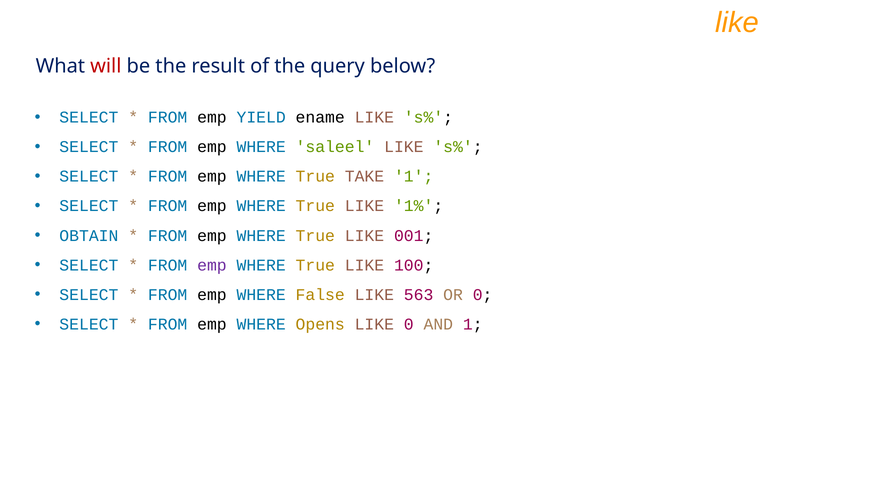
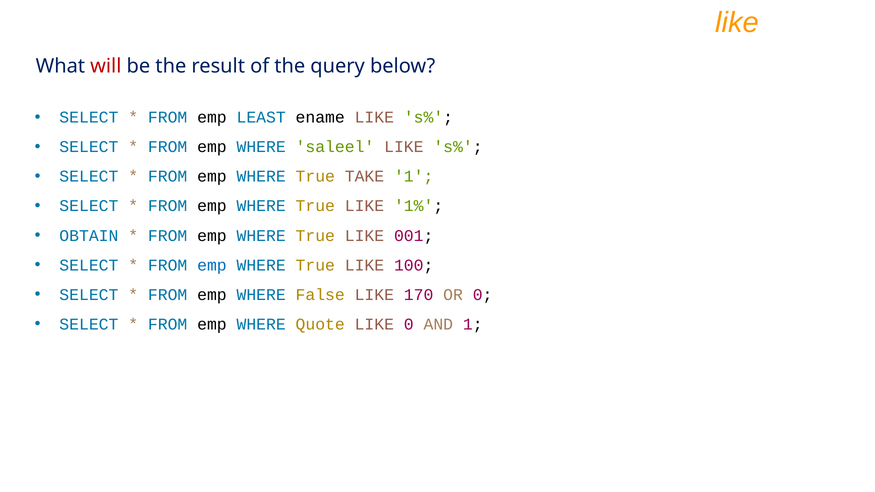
YIELD: YIELD -> LEAST
emp at (212, 265) colour: purple -> blue
563: 563 -> 170
Opens: Opens -> Quote
